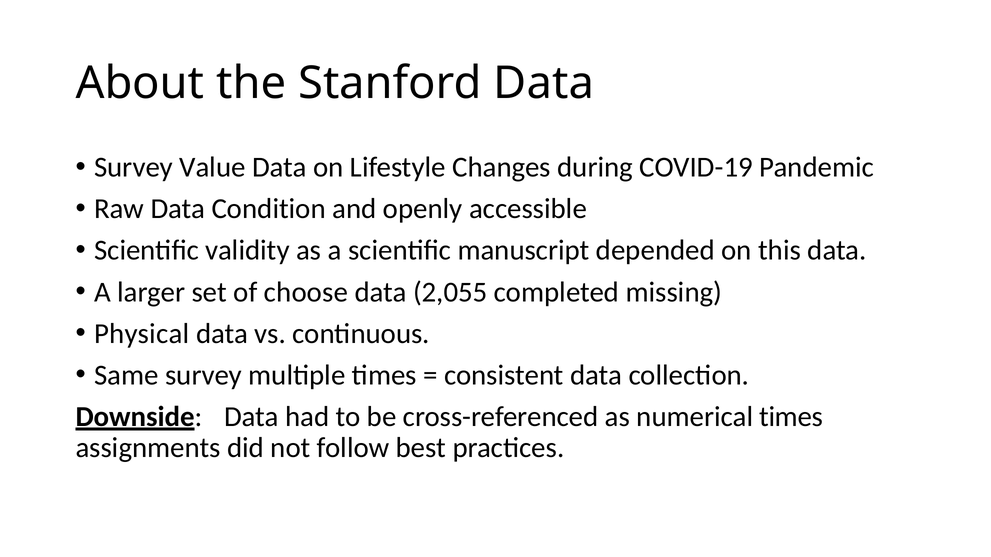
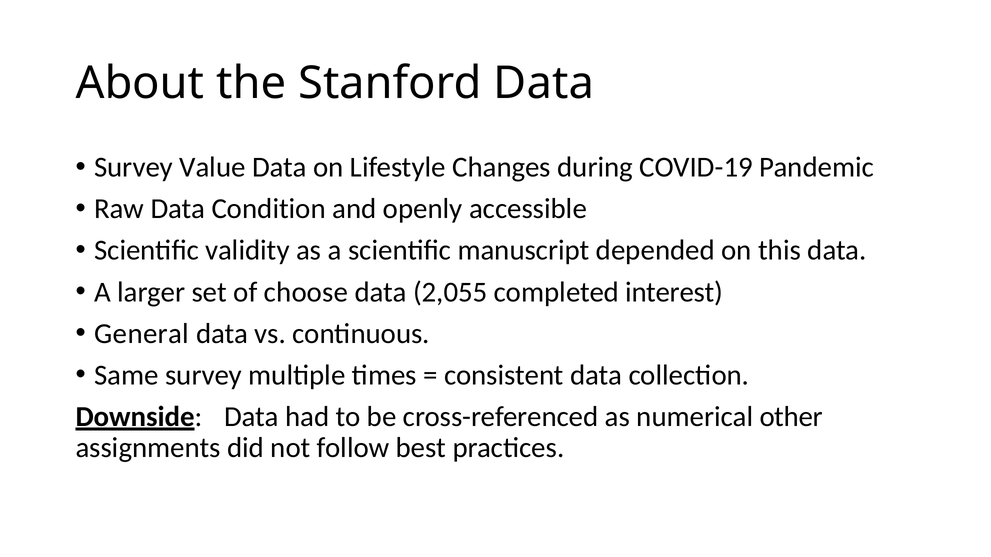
missing: missing -> interest
Physical: Physical -> General
numerical times: times -> other
